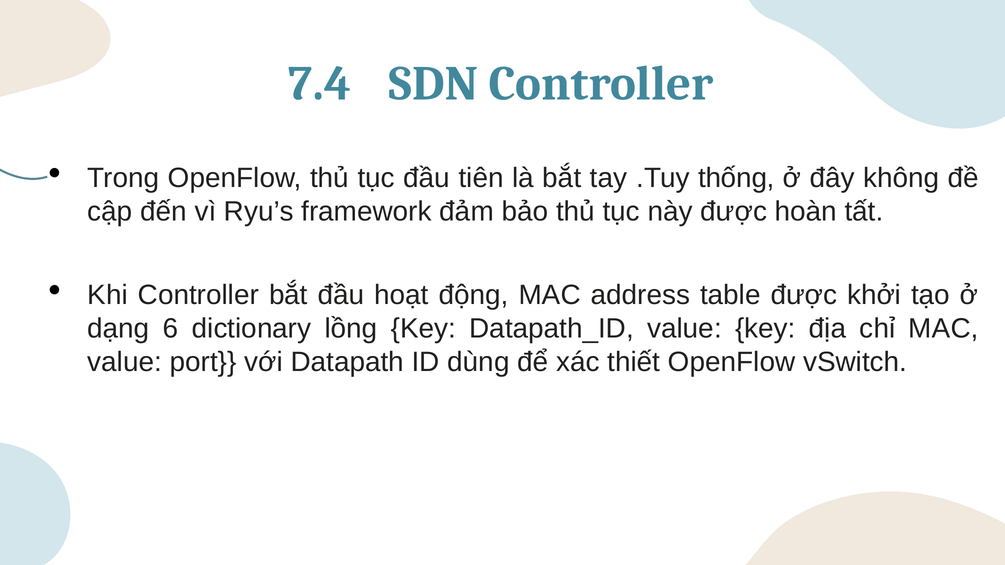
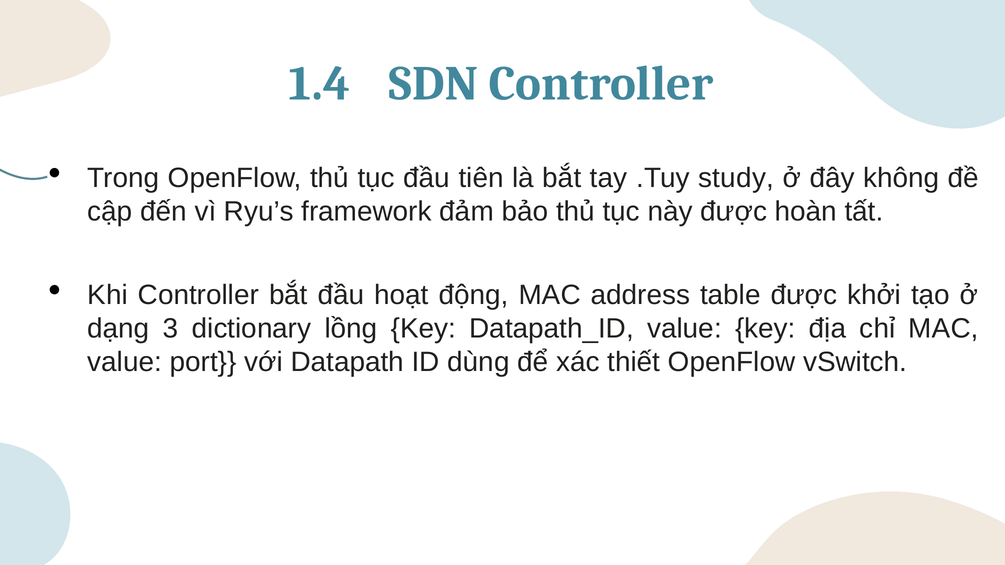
7.4: 7.4 -> 1.4
thống: thống -> study
6: 6 -> 3
